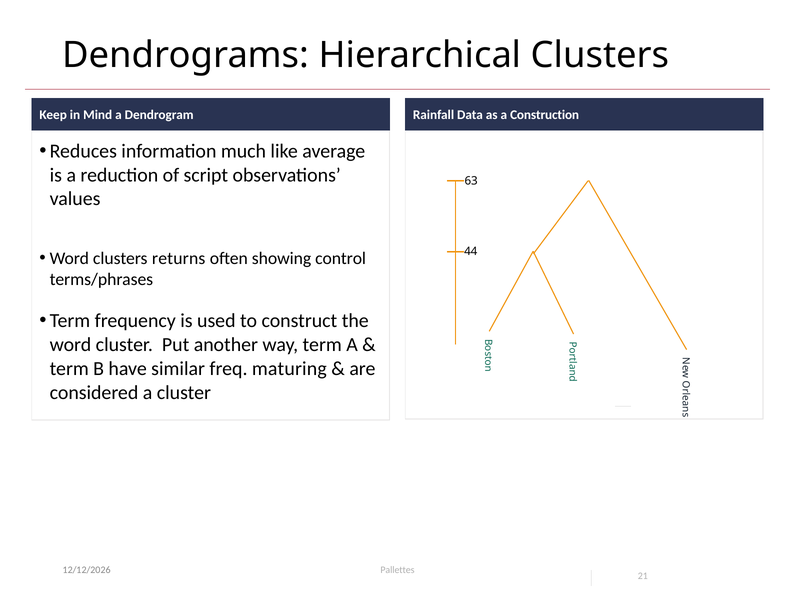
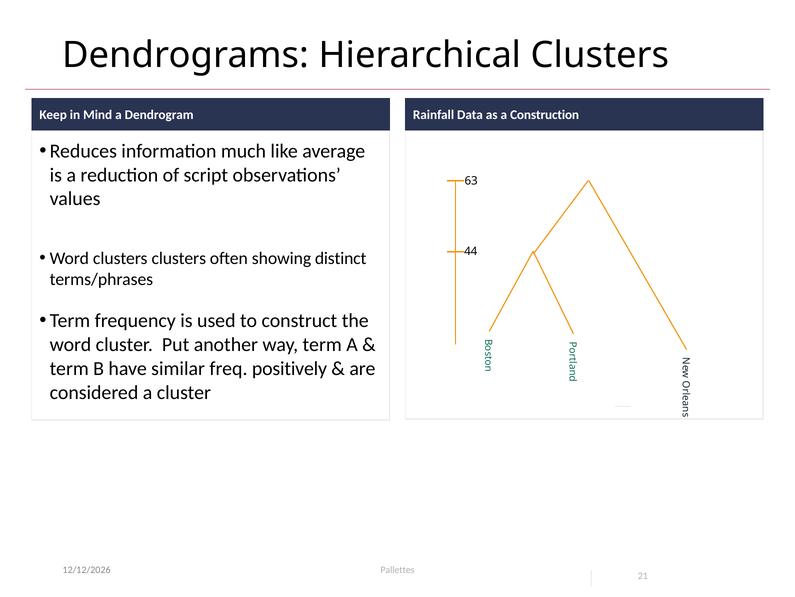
clusters returns: returns -> clusters
control: control -> distinct
maturing: maturing -> positively
